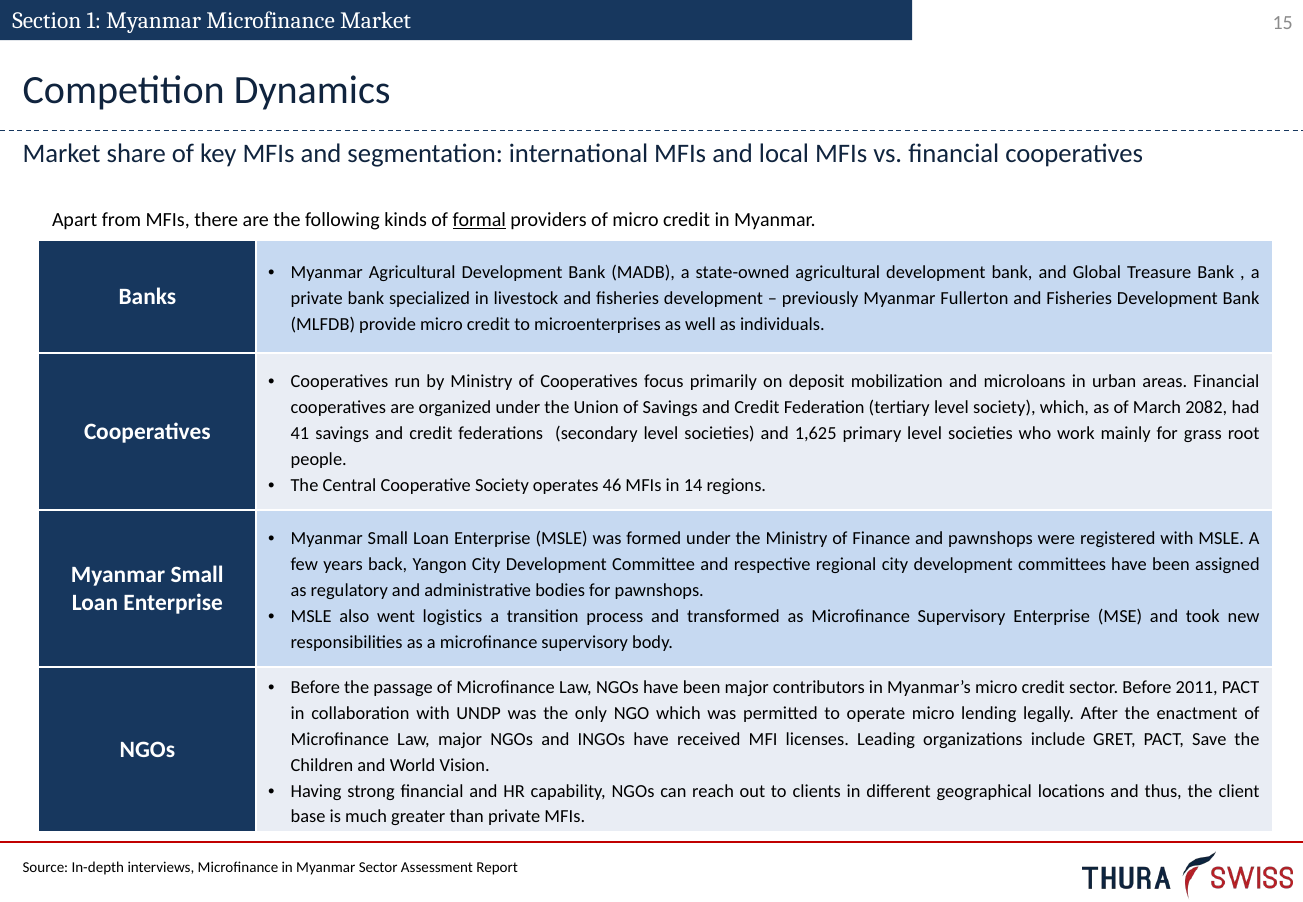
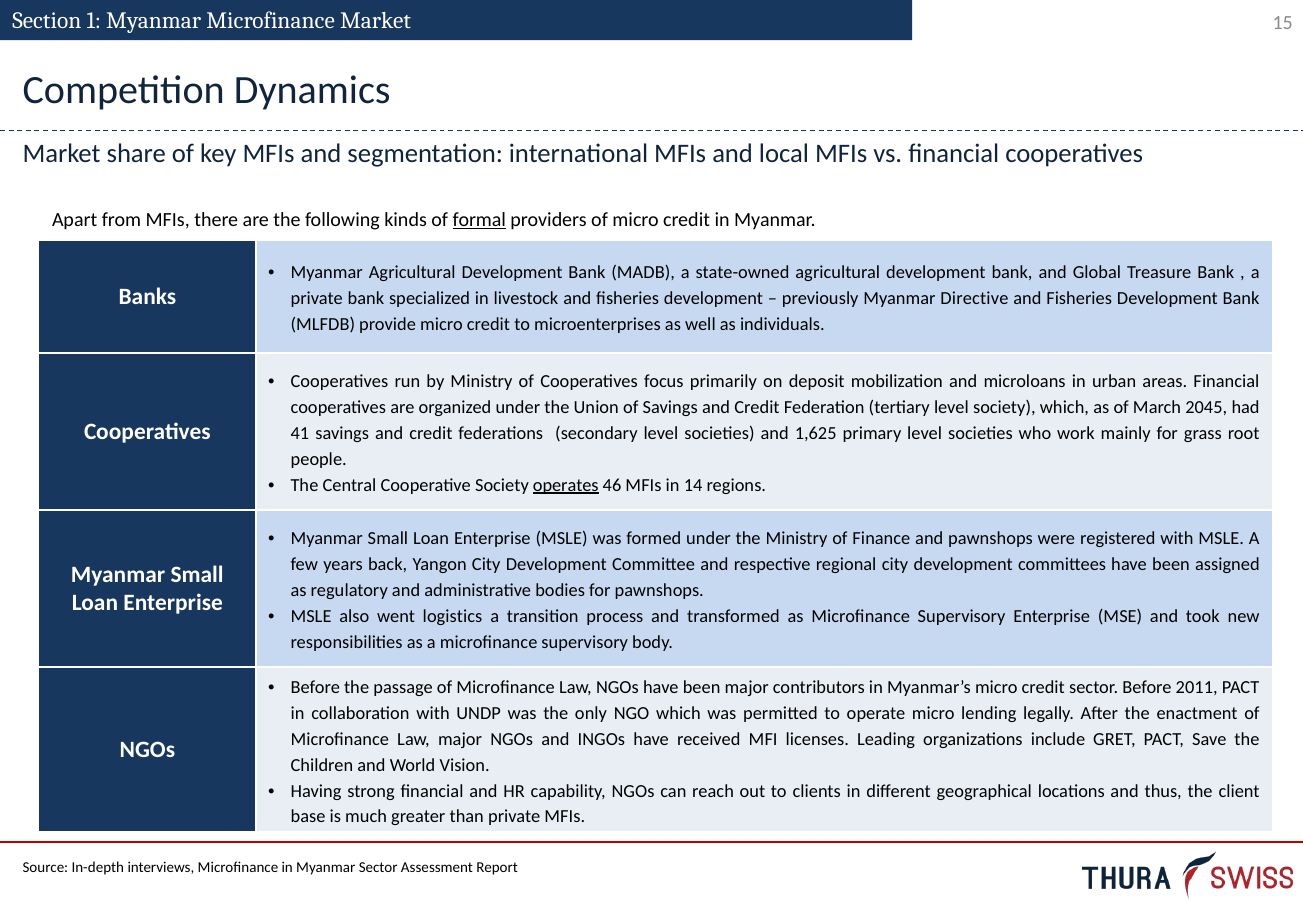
Fullerton: Fullerton -> Directive
2082: 2082 -> 2045
operates underline: none -> present
